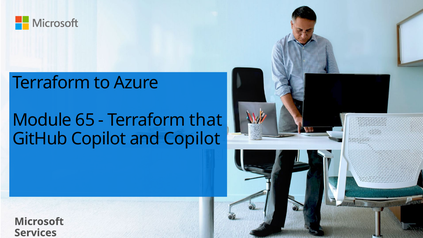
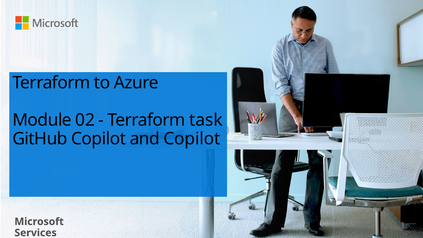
65: 65 -> 02
that: that -> task
